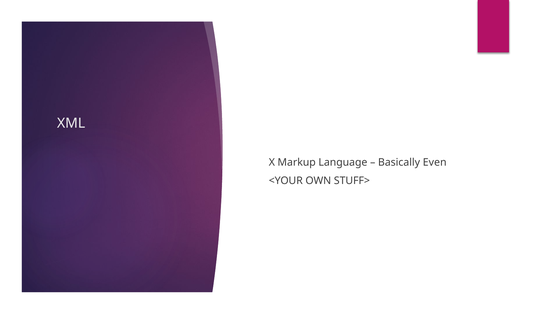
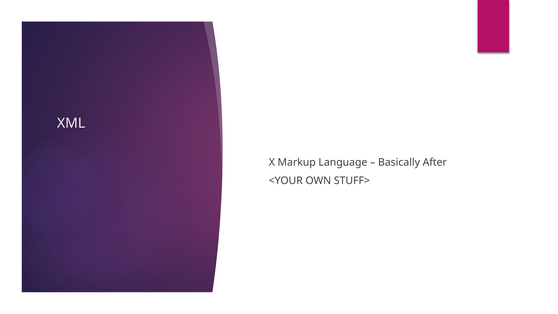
Even: Even -> After
